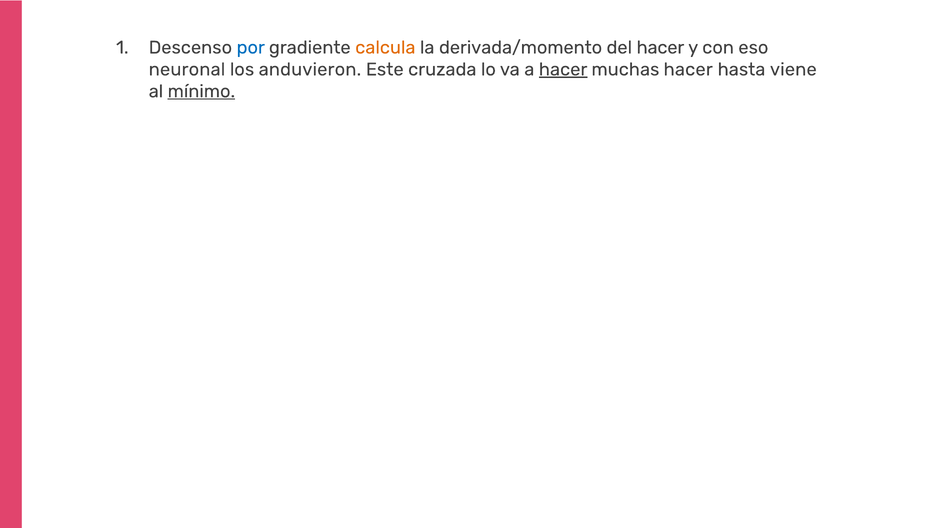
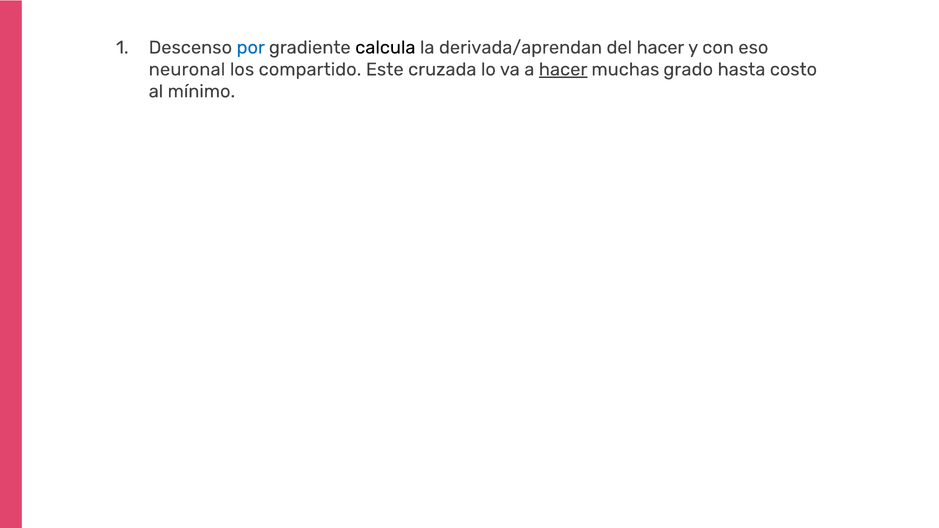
calcula colour: orange -> black
derivada/momento: derivada/momento -> derivada/aprendan
anduvieron: anduvieron -> compartido
muchas hacer: hacer -> grado
viene: viene -> costo
mínimo underline: present -> none
